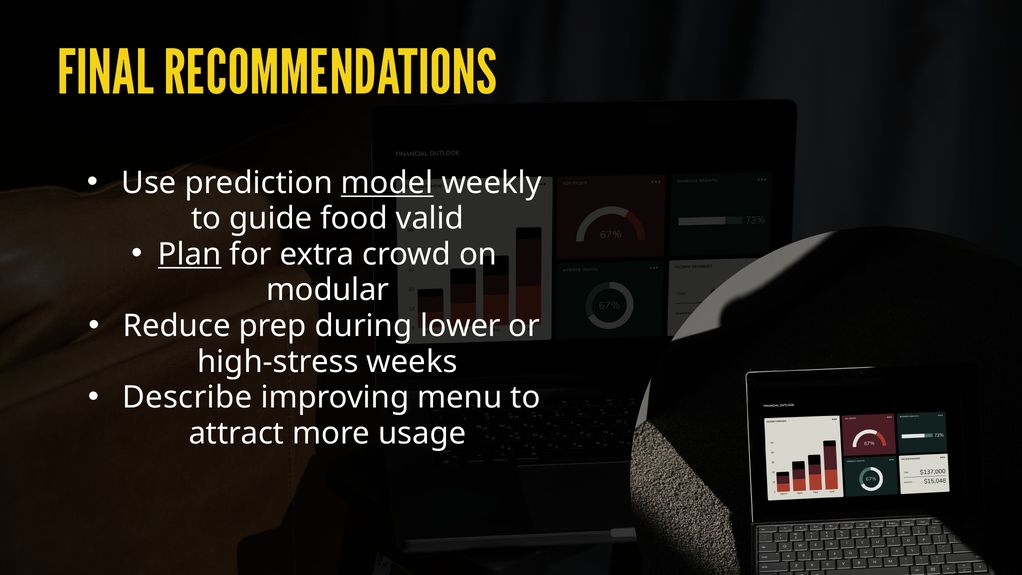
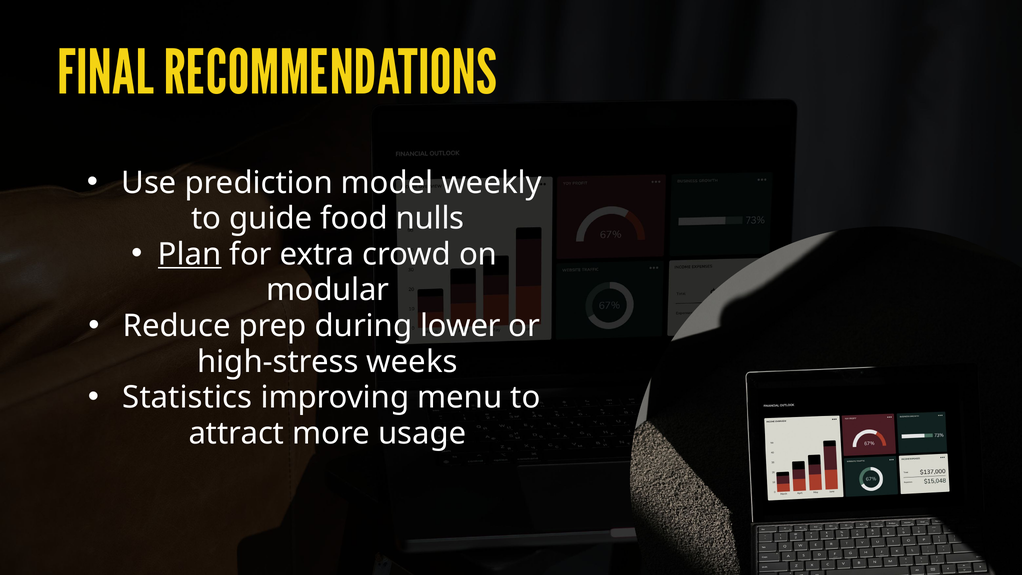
model underline: present -> none
valid: valid -> nulls
Describe: Describe -> Statistics
